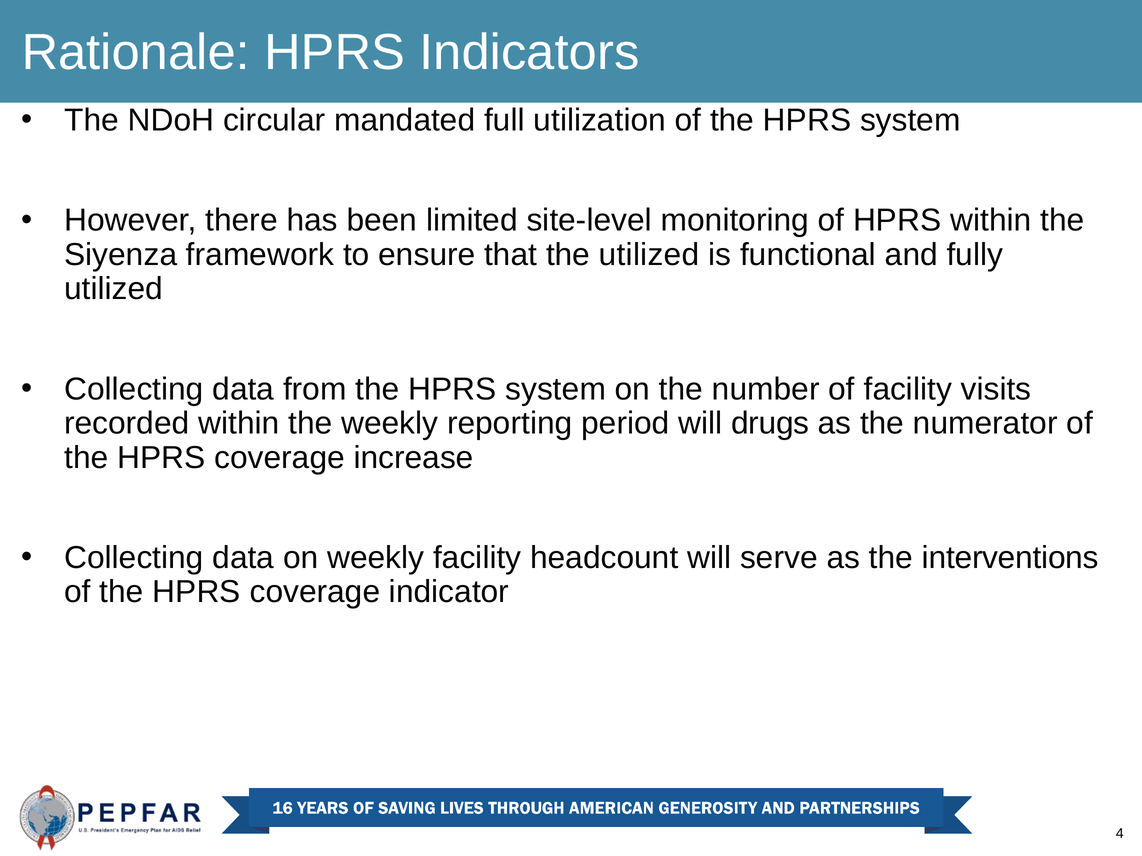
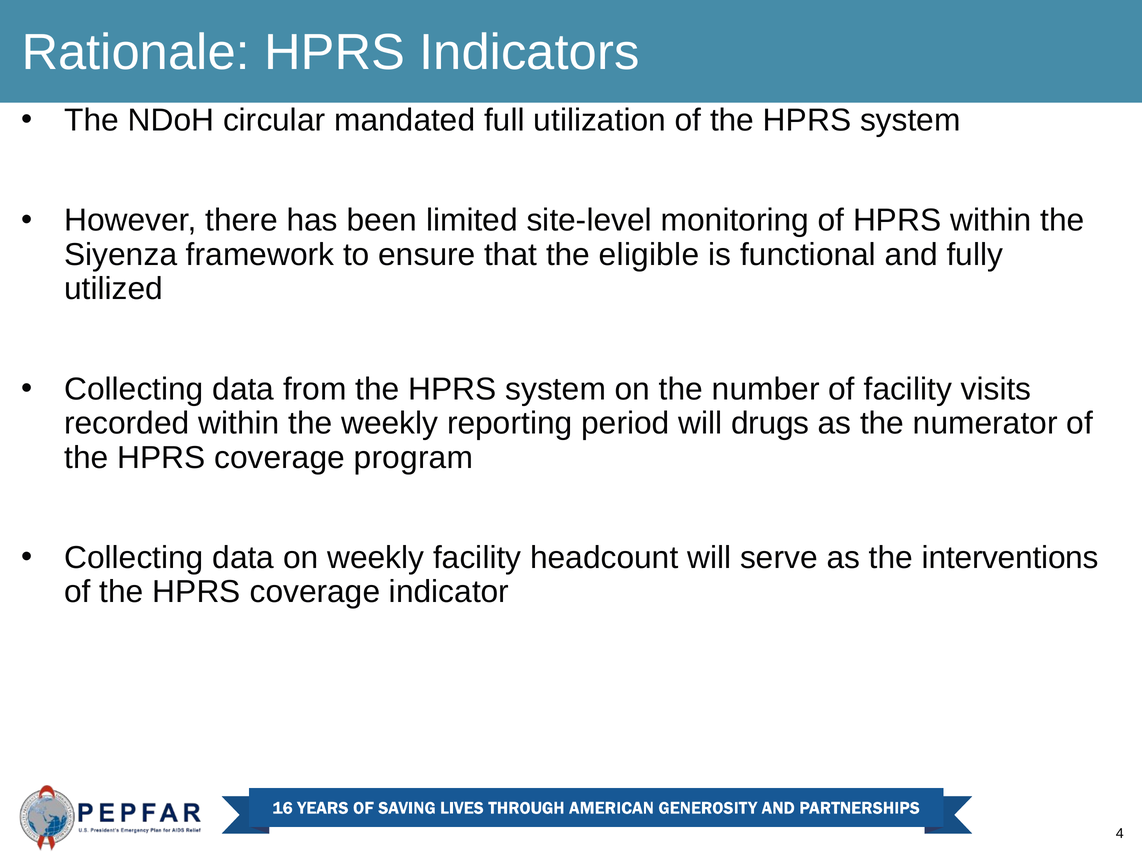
the utilized: utilized -> eligible
increase: increase -> program
